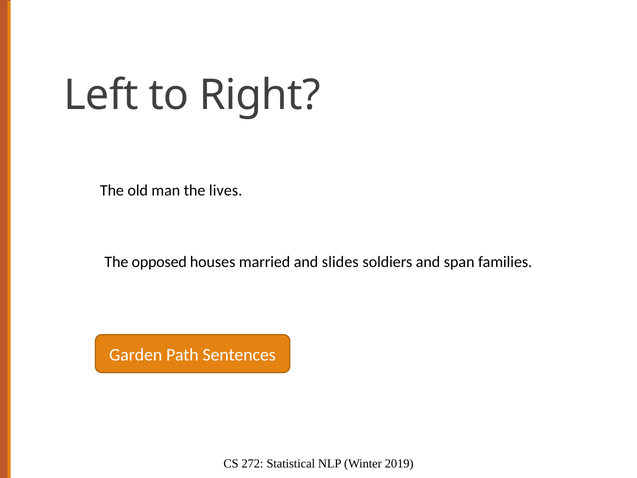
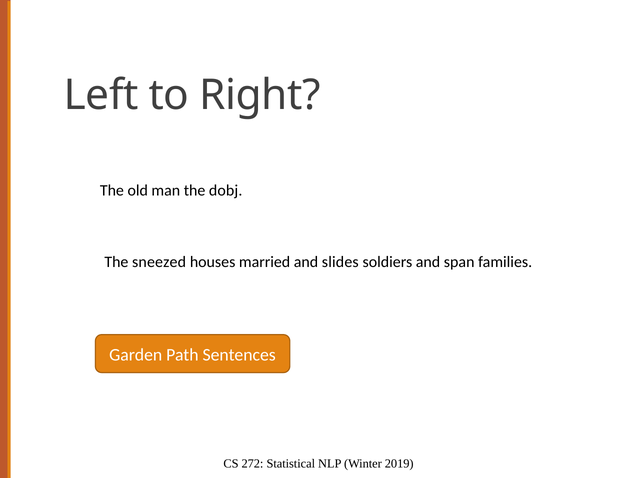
lives: lives -> dobj
opposed: opposed -> sneezed
